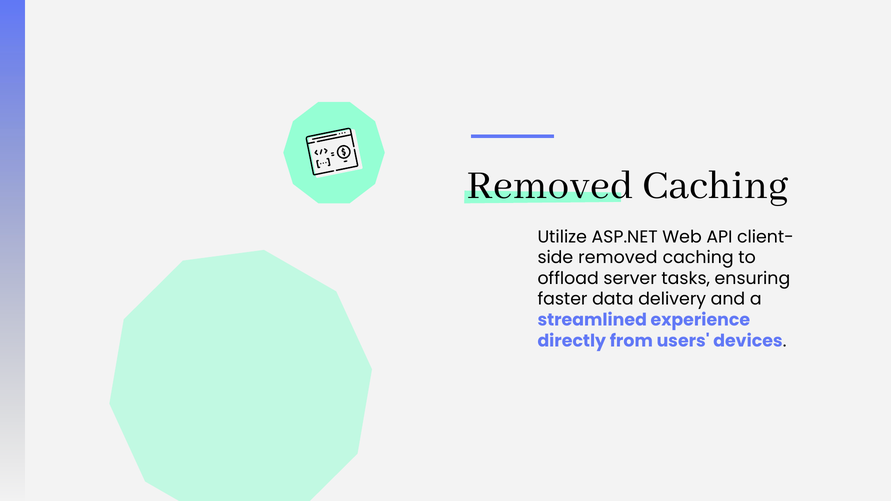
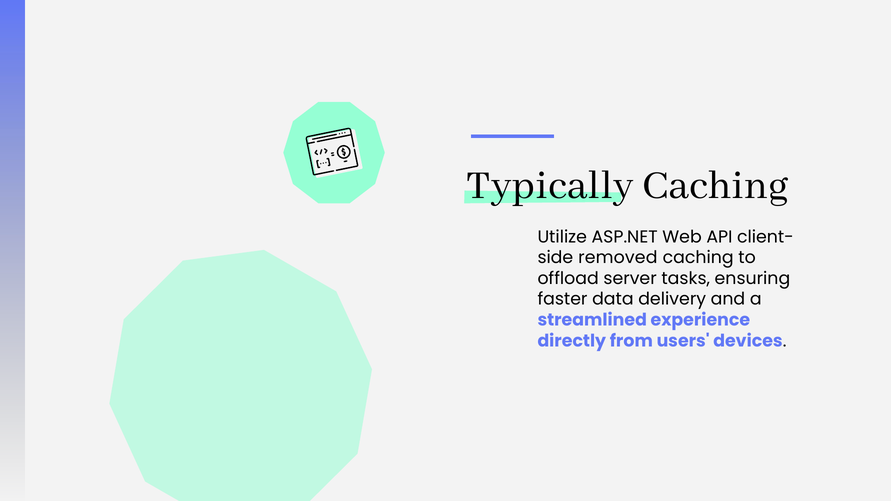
Removed at (550, 184): Removed -> Typically
